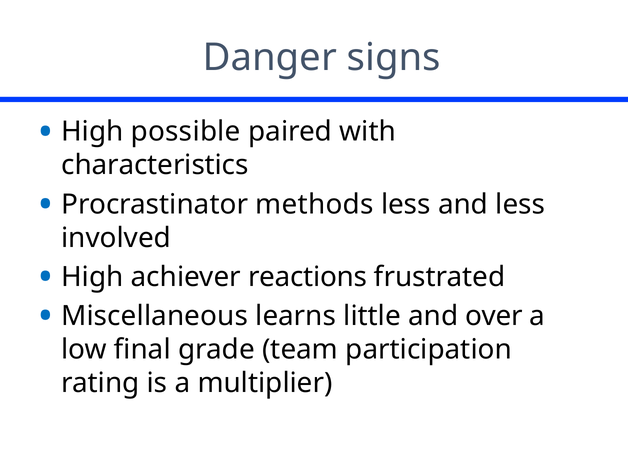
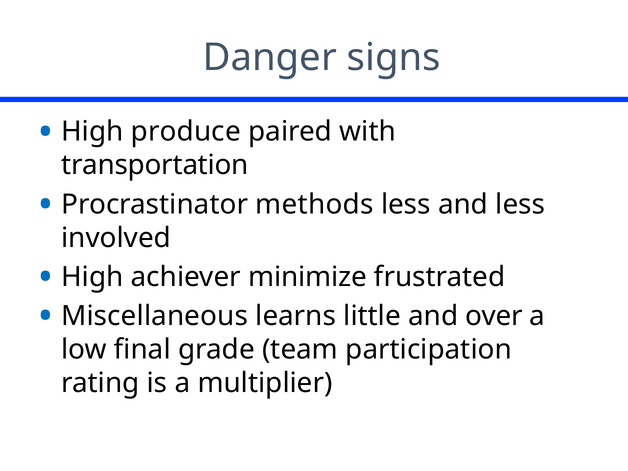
possible: possible -> produce
characteristics: characteristics -> transportation
reactions: reactions -> minimize
